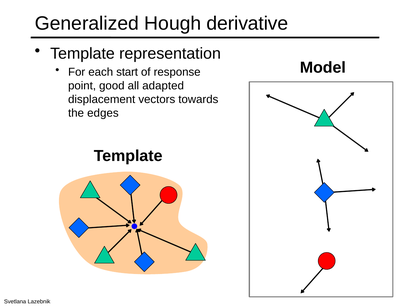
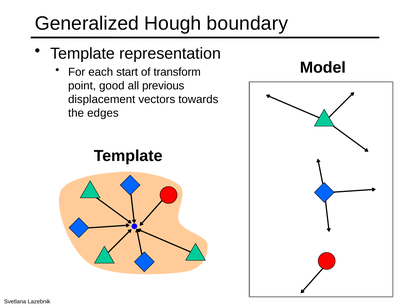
derivative: derivative -> boundary
response: response -> transform
adapted: adapted -> previous
